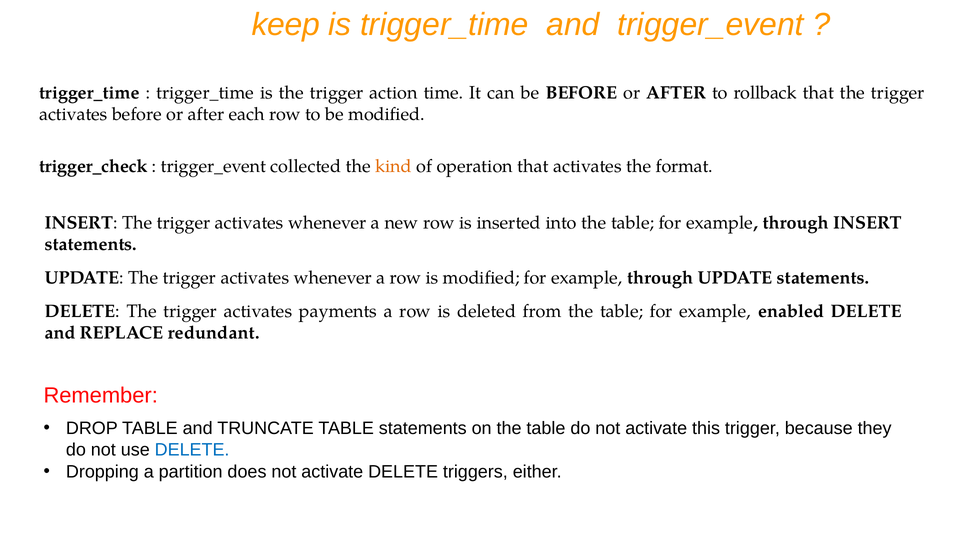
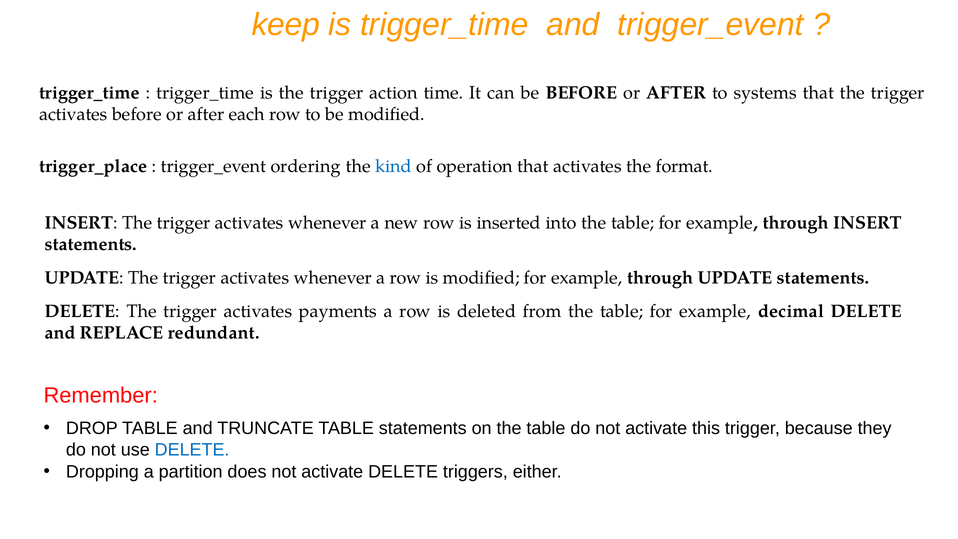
rollback: rollback -> systems
trigger_check: trigger_check -> trigger_place
collected: collected -> ordering
kind colour: orange -> blue
enabled: enabled -> decimal
